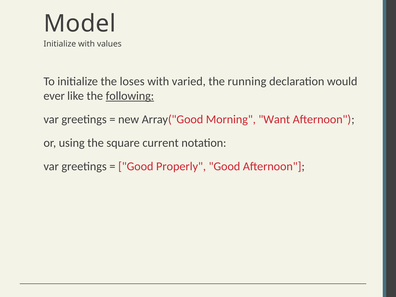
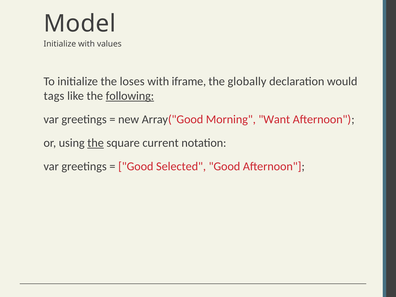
varied: varied -> iframe
running: running -> globally
ever: ever -> tags
the at (96, 143) underline: none -> present
Properly: Properly -> Selected
